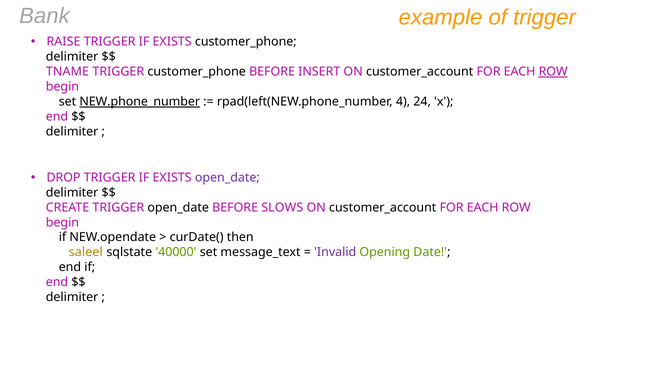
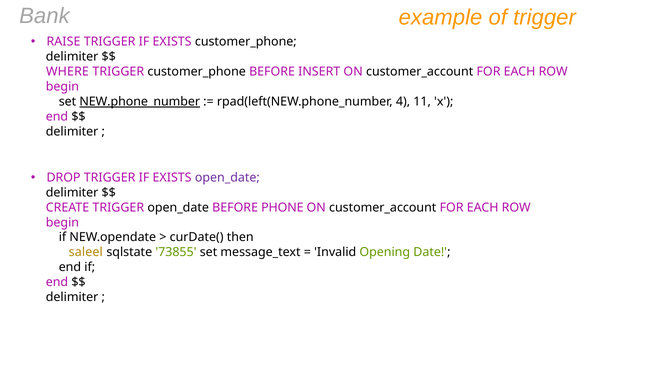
TNAME: TNAME -> WHERE
ROW at (553, 72) underline: present -> none
24: 24 -> 11
SLOWS: SLOWS -> PHONE
40000: 40000 -> 73855
Invalid colour: purple -> black
